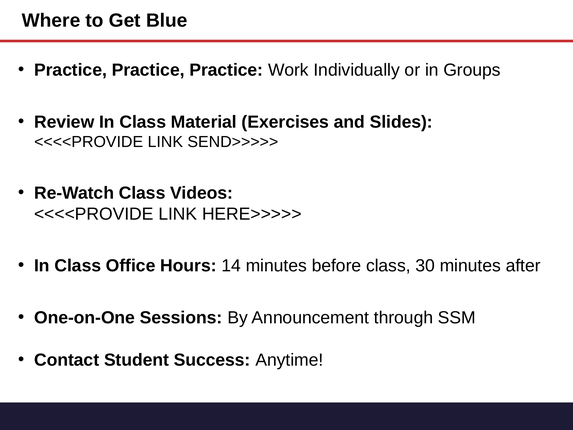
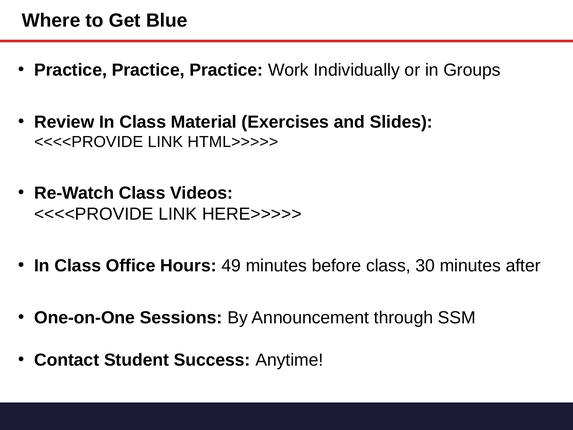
SEND>>>>>: SEND>>>>> -> HTML>>>>>
14: 14 -> 49
